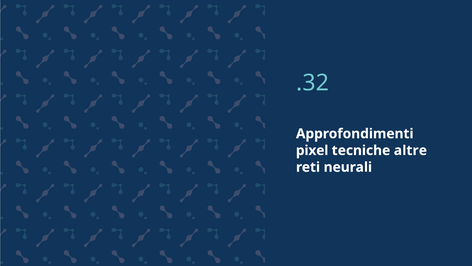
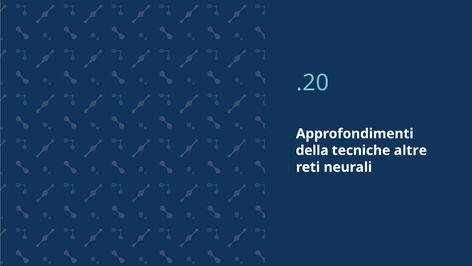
.32: .32 -> .20
pixel: pixel -> della
